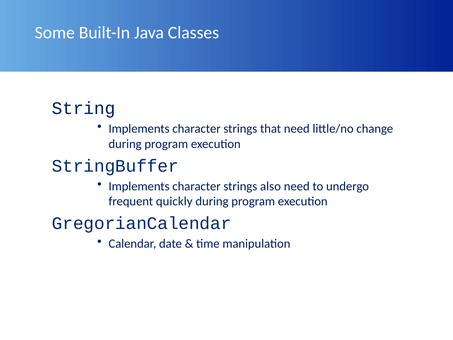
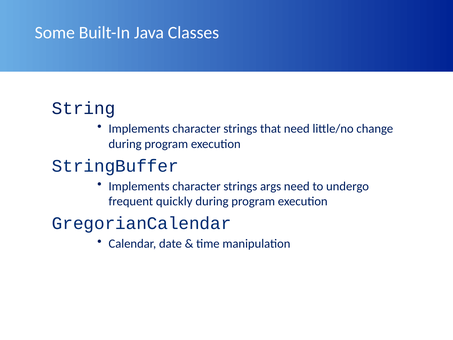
also: also -> args
